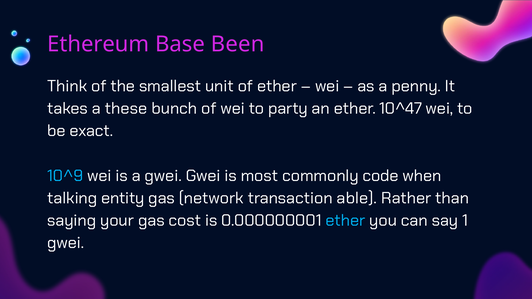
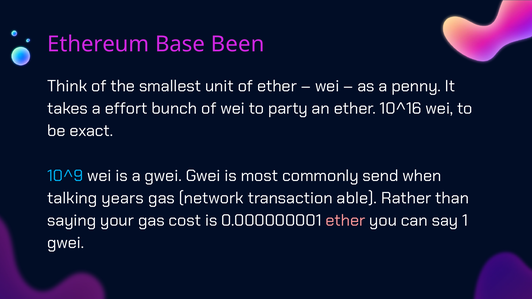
these: these -> effort
10^47: 10^47 -> 10^16
code: code -> send
entity: entity -> years
ether at (345, 221) colour: light blue -> pink
